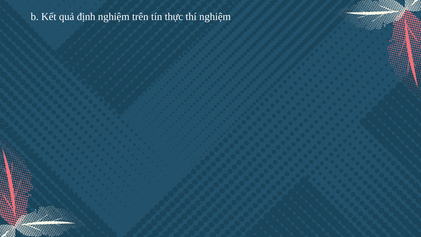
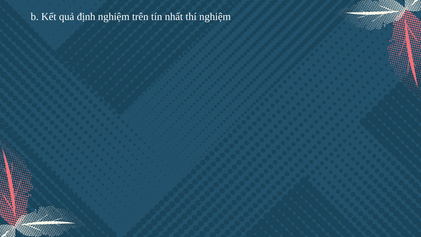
thực: thực -> nhất
